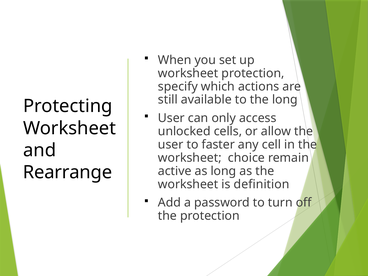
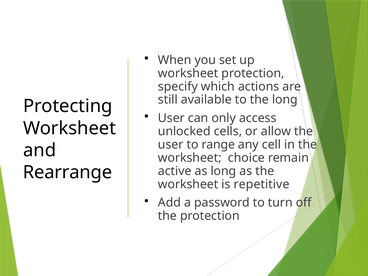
faster: faster -> range
definition: definition -> repetitive
